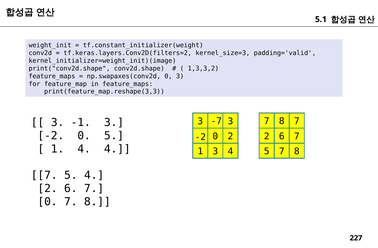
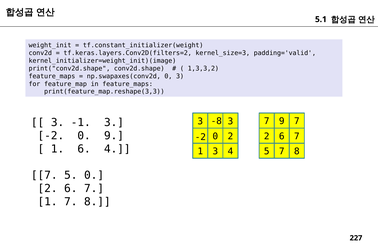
-7: -7 -> -8
8 at (282, 121): 8 -> 9
0 5: 5 -> 9
1 4: 4 -> 6
5 4: 4 -> 0
0 at (48, 202): 0 -> 1
